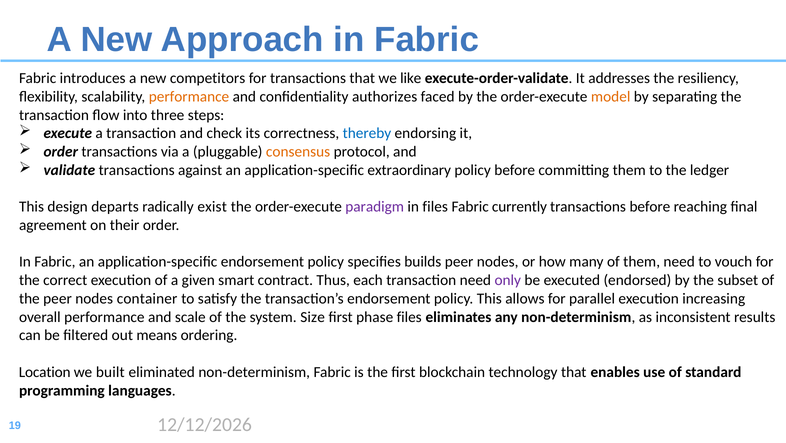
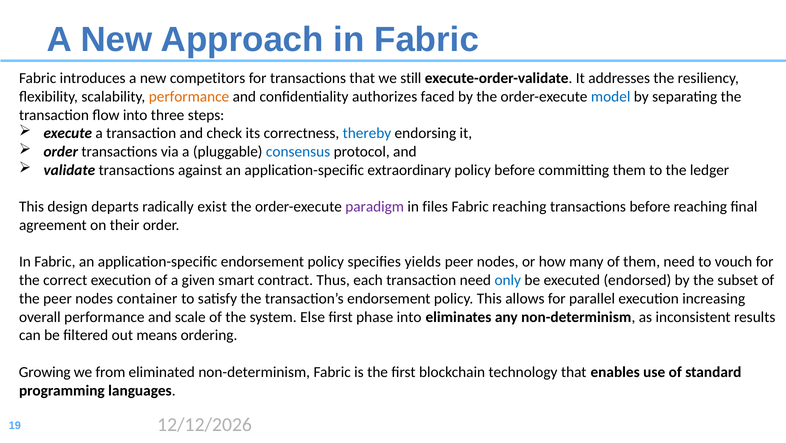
like: like -> still
model colour: orange -> blue
consensus colour: orange -> blue
Fabric currently: currently -> reaching
builds: builds -> yields
only colour: purple -> blue
Size: Size -> Else
phase files: files -> into
Location: Location -> Growing
built: built -> from
